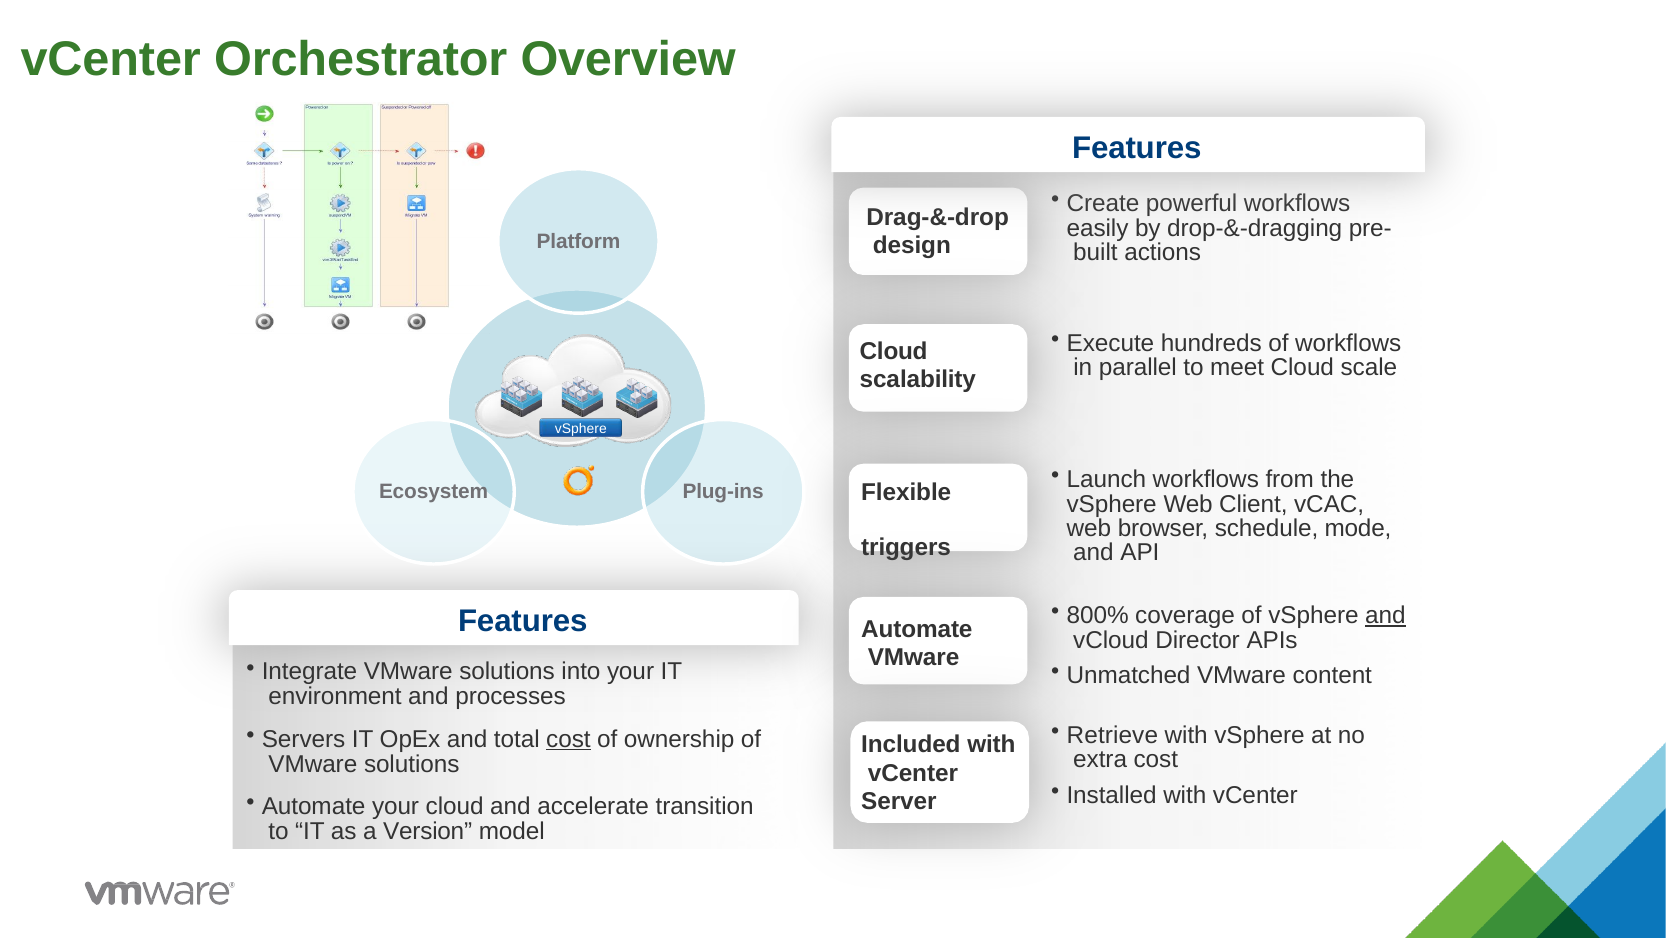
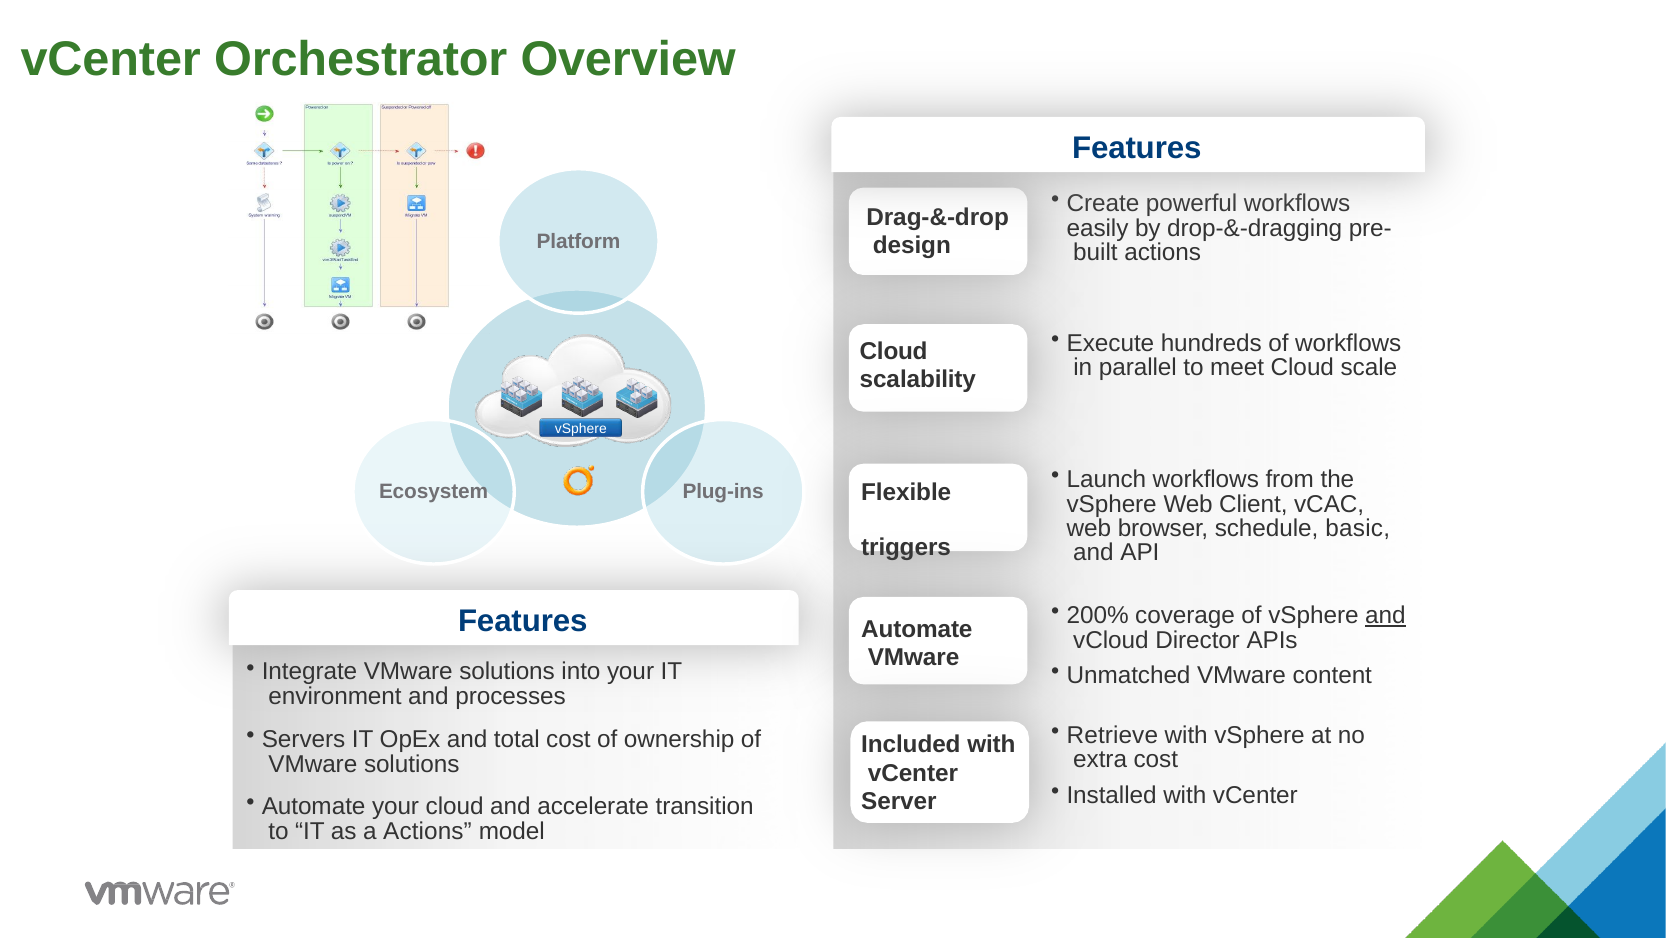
mode: mode -> basic
800%: 800% -> 200%
cost at (568, 739) underline: present -> none
a Version: Version -> Actions
